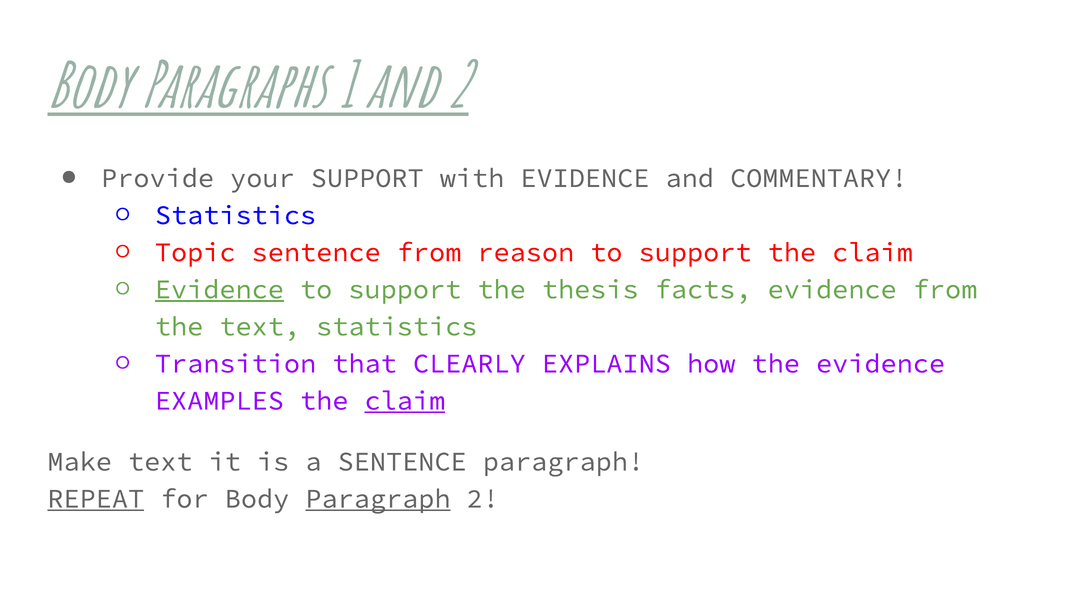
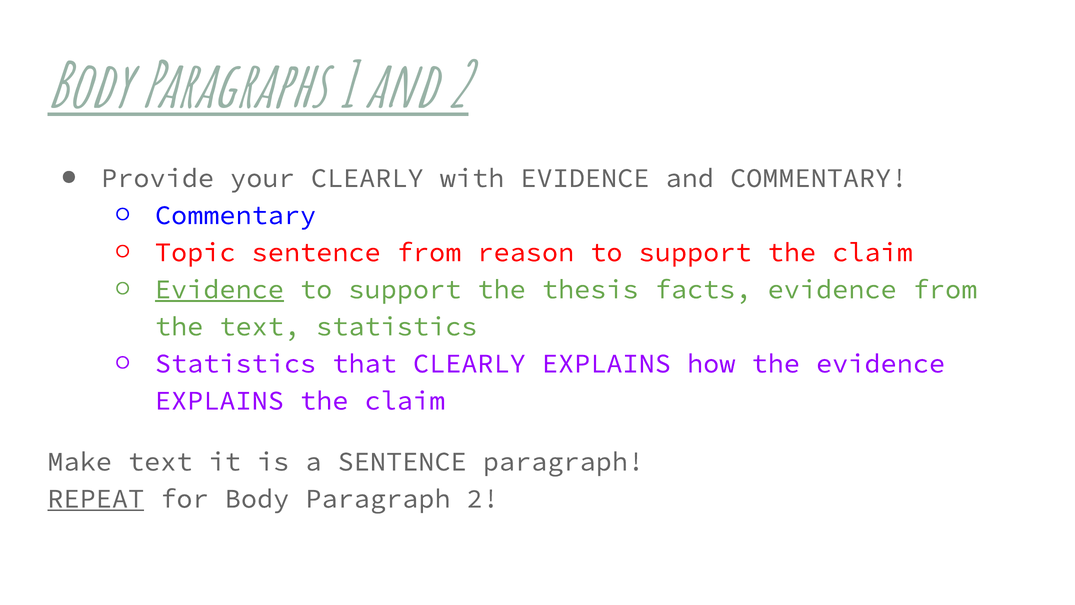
your SUPPORT: SUPPORT -> CLEARLY
Statistics at (236, 215): Statistics -> Commentary
Transition at (236, 363): Transition -> Statistics
EXAMPLES at (219, 400): EXAMPLES -> EXPLAINS
claim at (405, 400) underline: present -> none
Paragraph at (378, 498) underline: present -> none
